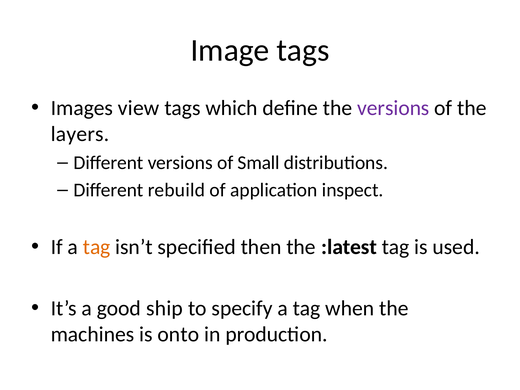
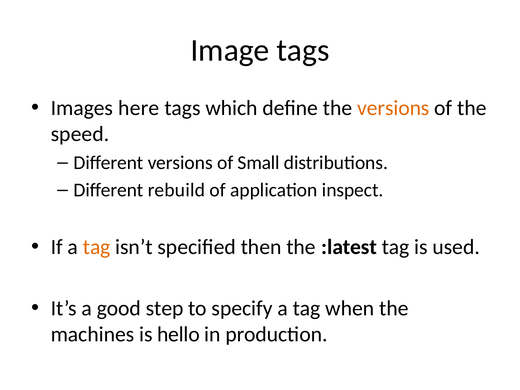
view: view -> here
versions at (393, 108) colour: purple -> orange
layers: layers -> speed
ship: ship -> step
onto: onto -> hello
